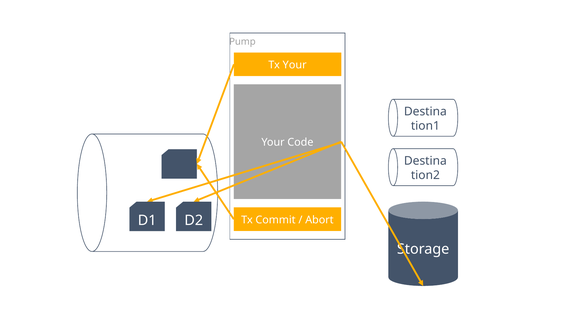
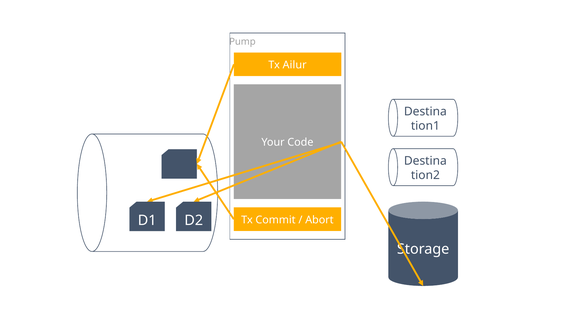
Tx Your: Your -> Ailur
